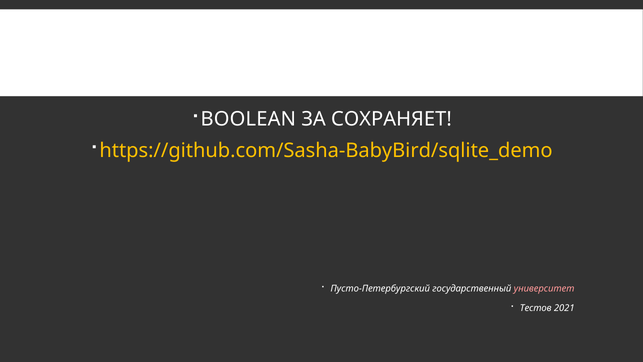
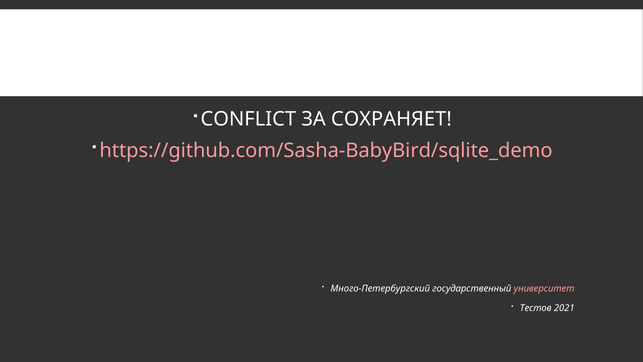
BOOLEAN: BOOLEAN -> CONFLICT
https://github.com/Sasha-BabyBird/sqlite_demo colour: yellow -> pink
Пусто-Петербургский: Пусто-Петербургский -> Много-Петербургский
